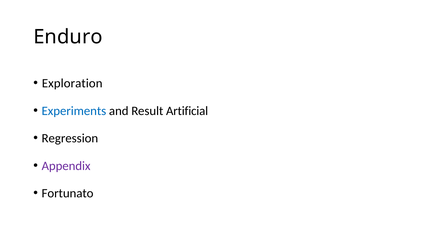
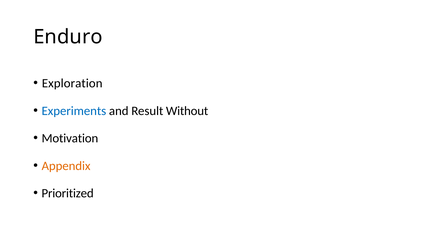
Artificial: Artificial -> Without
Regression: Regression -> Motivation
Appendix colour: purple -> orange
Fortunato: Fortunato -> Prioritized
